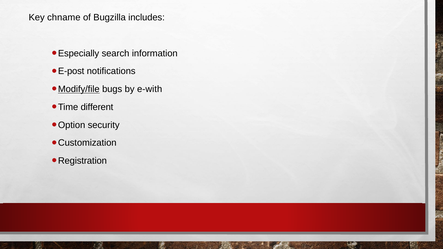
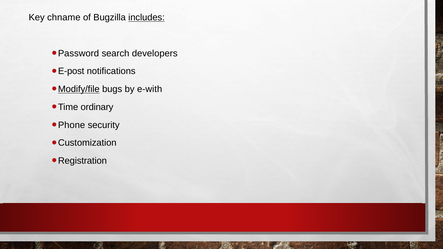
includes underline: none -> present
Especially: Especially -> Password
information: information -> developers
different: different -> ordinary
Option: Option -> Phone
